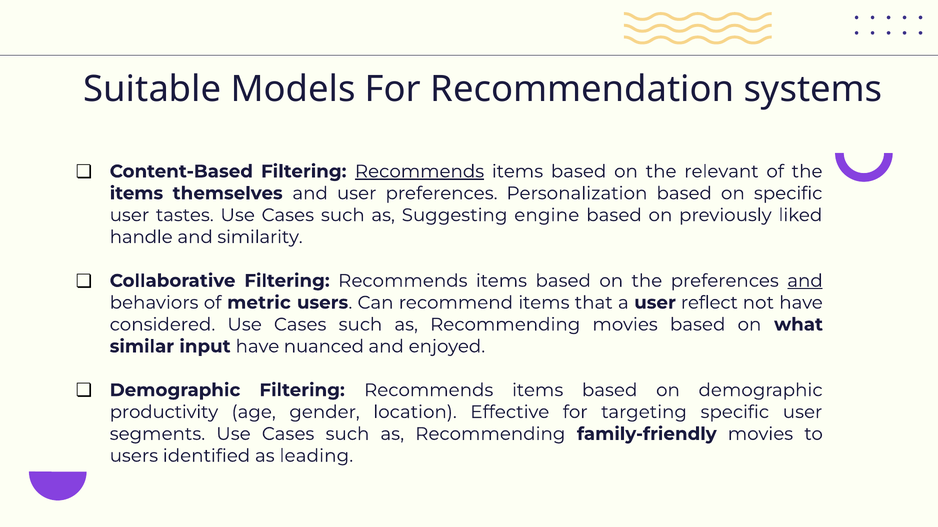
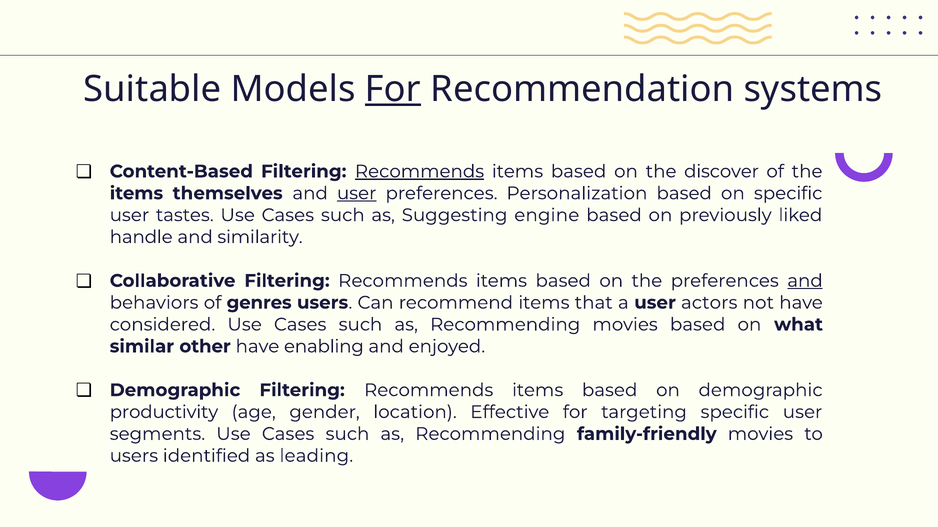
For at (393, 89) underline: none -> present
relevant: relevant -> discover
user at (357, 194) underline: none -> present
metric: metric -> genres
reflect: reflect -> actors
input: input -> other
nuanced: nuanced -> enabling
